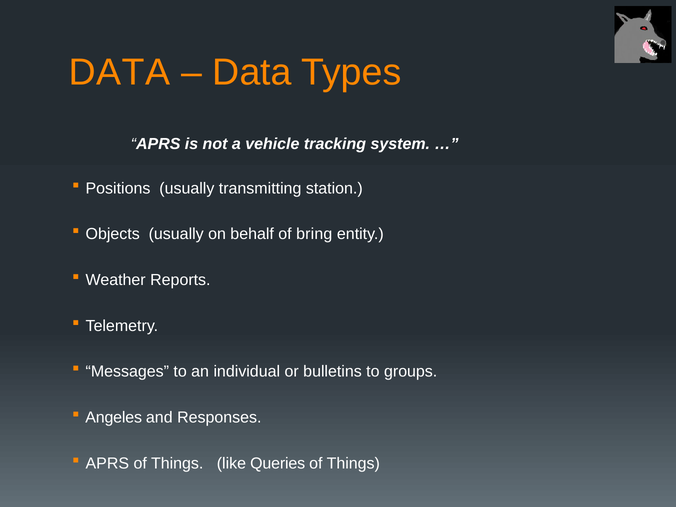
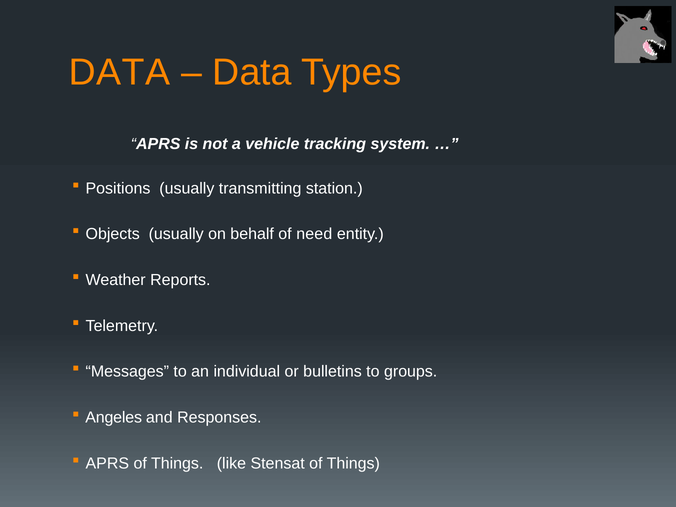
bring: bring -> need
Queries: Queries -> Stensat
